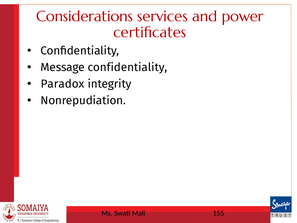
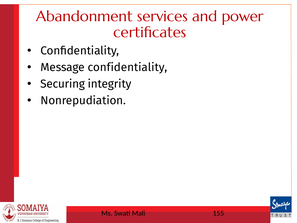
Considerations: Considerations -> Abandonment
Paradox: Paradox -> Securing
